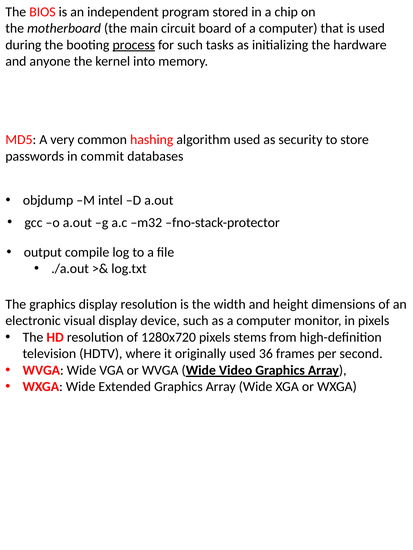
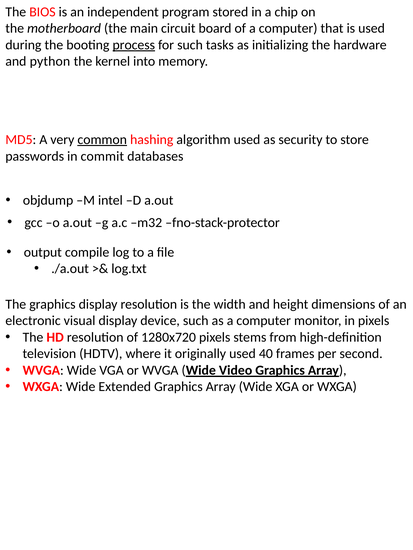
anyone: anyone -> python
common underline: none -> present
36: 36 -> 40
